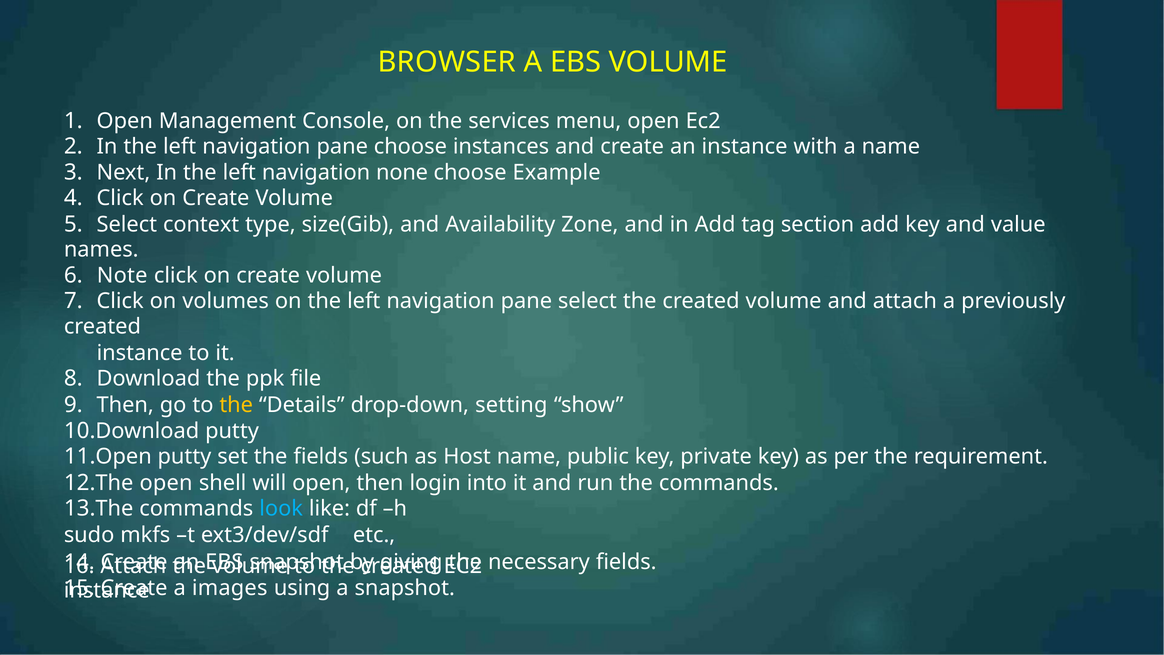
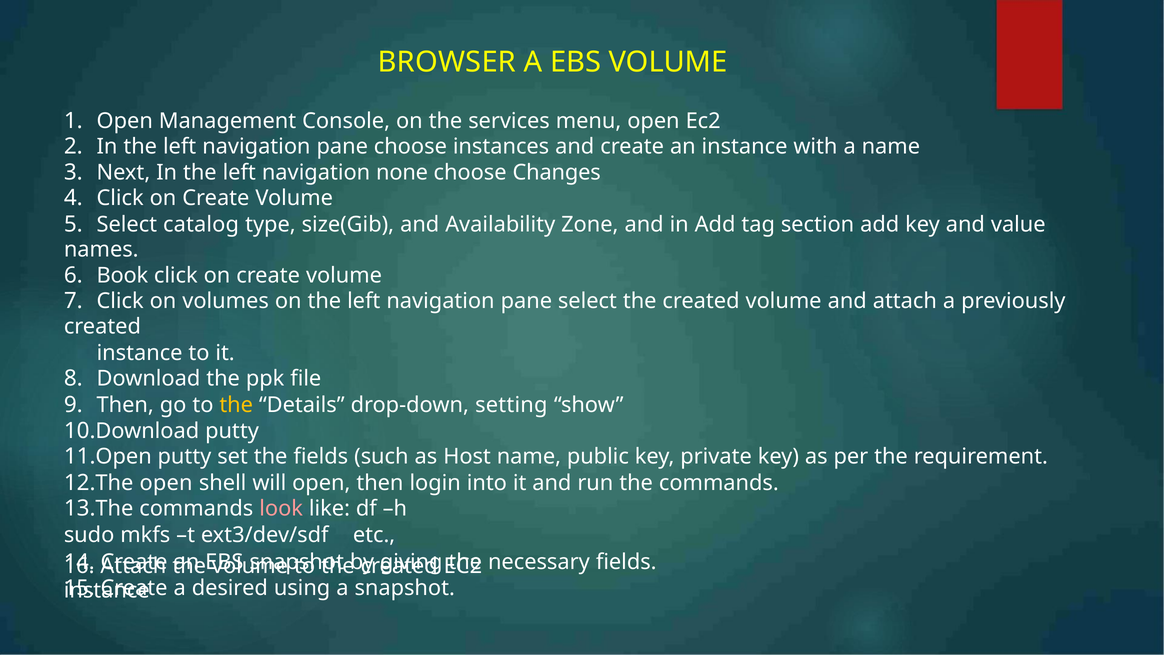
Example: Example -> Changes
context: context -> catalog
Note: Note -> Book
look colour: light blue -> pink
images: images -> desired
